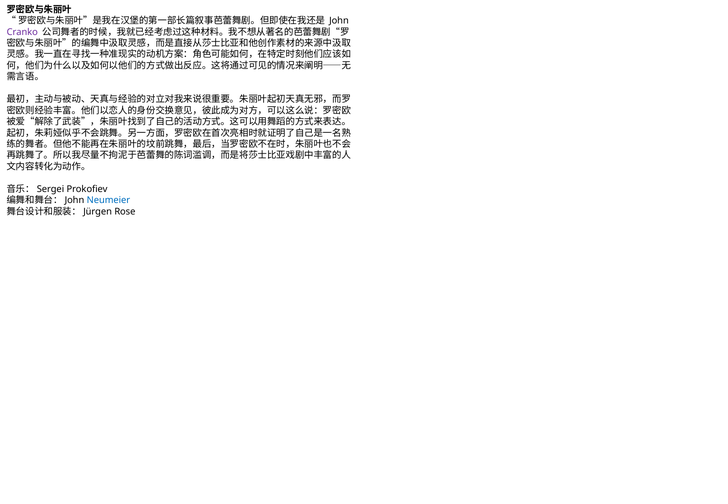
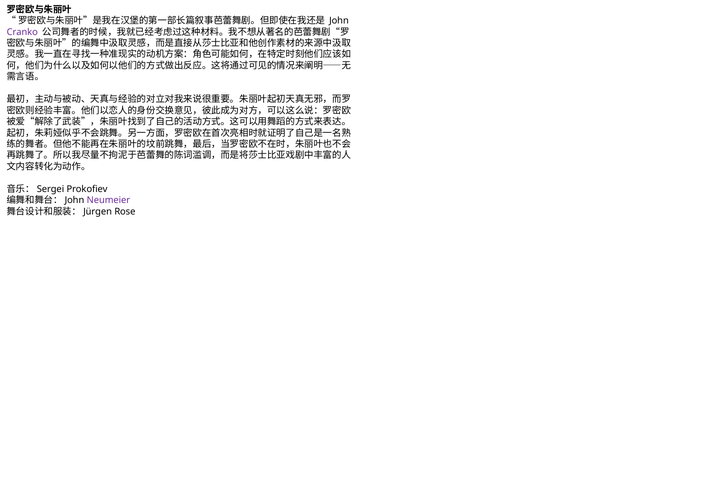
Neumeier colour: blue -> purple
